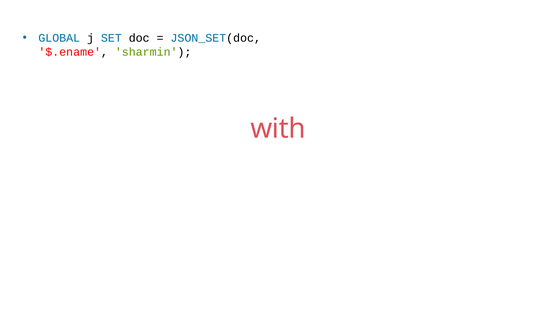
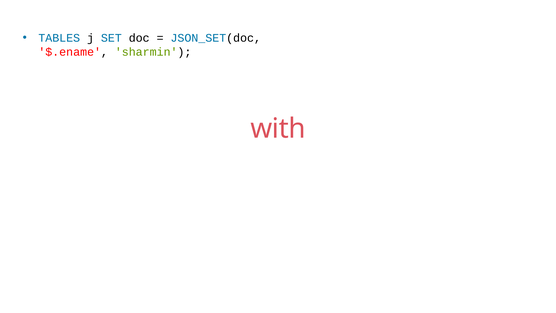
GLOBAL: GLOBAL -> TABLES
